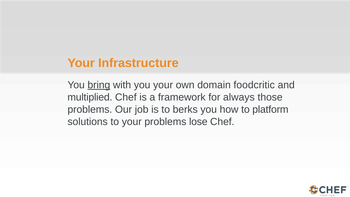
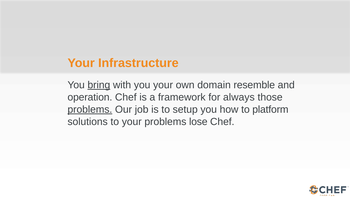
foodcritic: foodcritic -> resemble
multiplied: multiplied -> operation
problems at (90, 109) underline: none -> present
berks: berks -> setup
